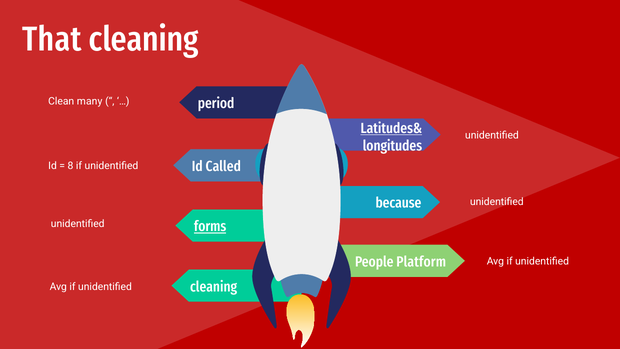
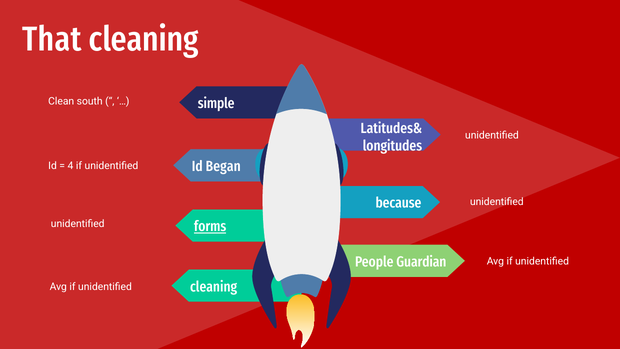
many: many -> south
period: period -> simple
Latitudes& underline: present -> none
Called: Called -> Began
8: 8 -> 4
Platform: Platform -> Guardian
